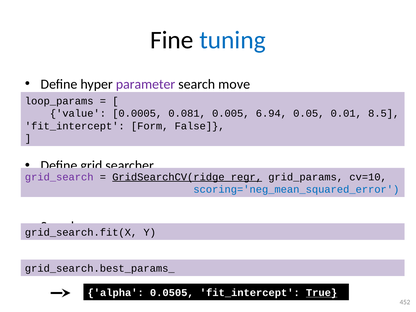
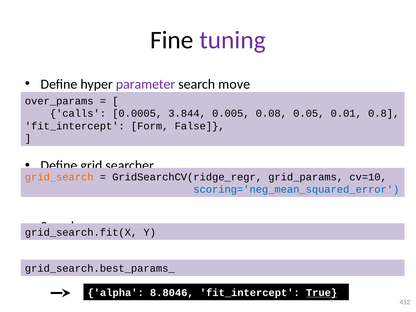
tuning colour: blue -> purple
loop_params: loop_params -> over_params
value: value -> calls
0.081: 0.081 -> 3.844
6.94: 6.94 -> 0.08
8.5: 8.5 -> 0.8
grid_search colour: purple -> orange
GridSearchCV(ridge_regr underline: present -> none
0.0505: 0.0505 -> 8.8046
